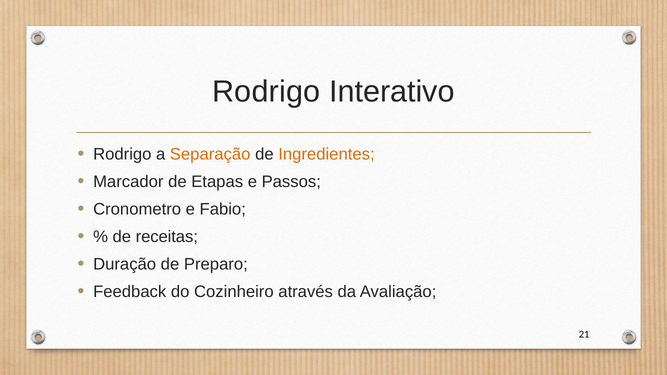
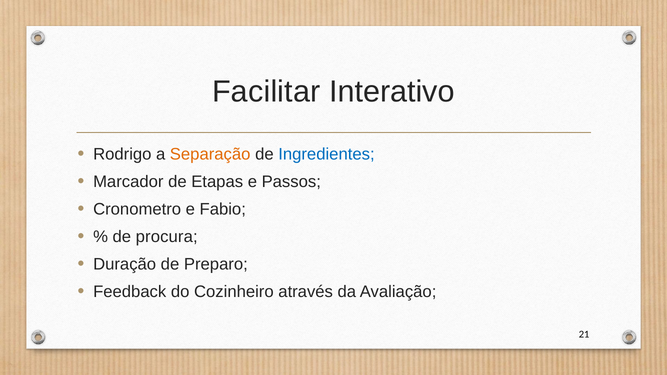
Rodrigo at (266, 92): Rodrigo -> Facilitar
Ingredientes colour: orange -> blue
receitas: receitas -> procura
